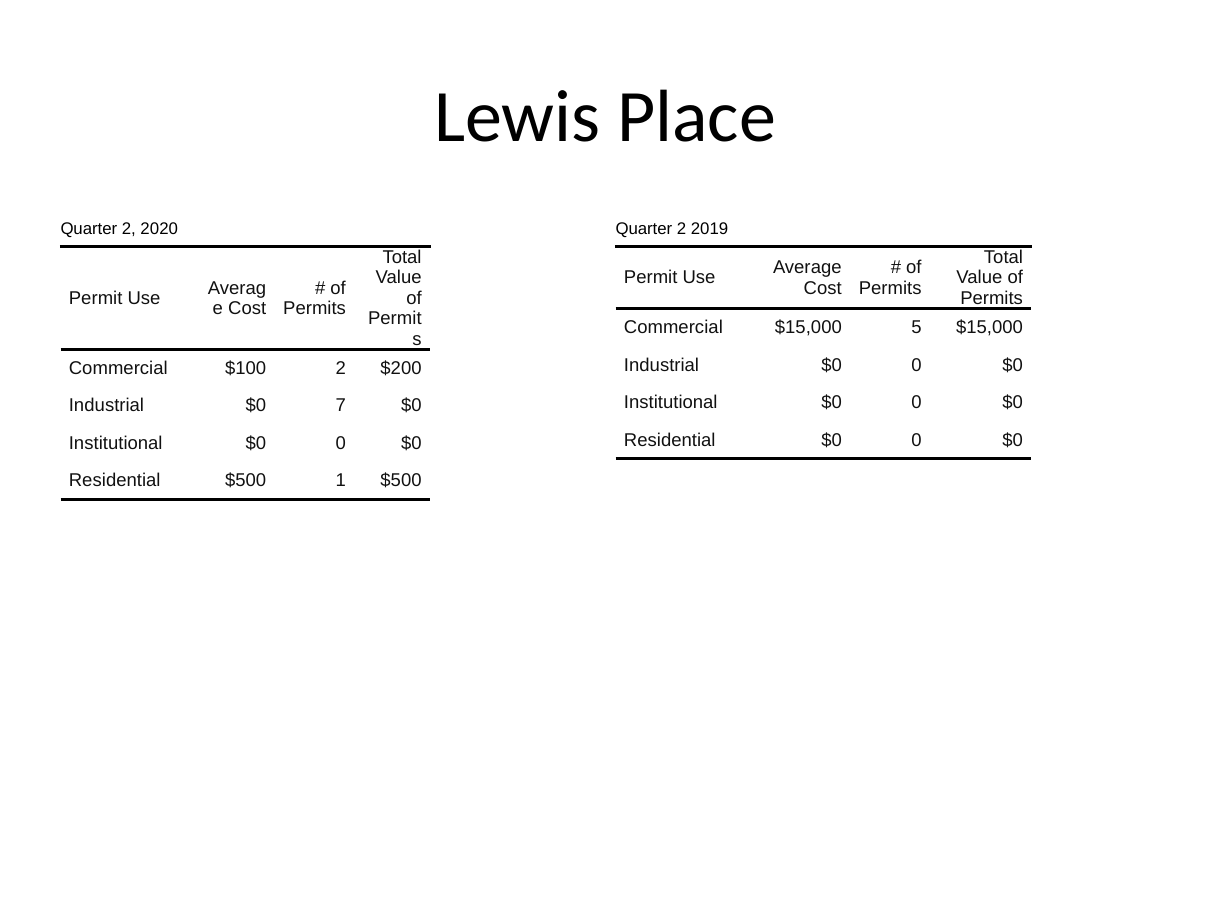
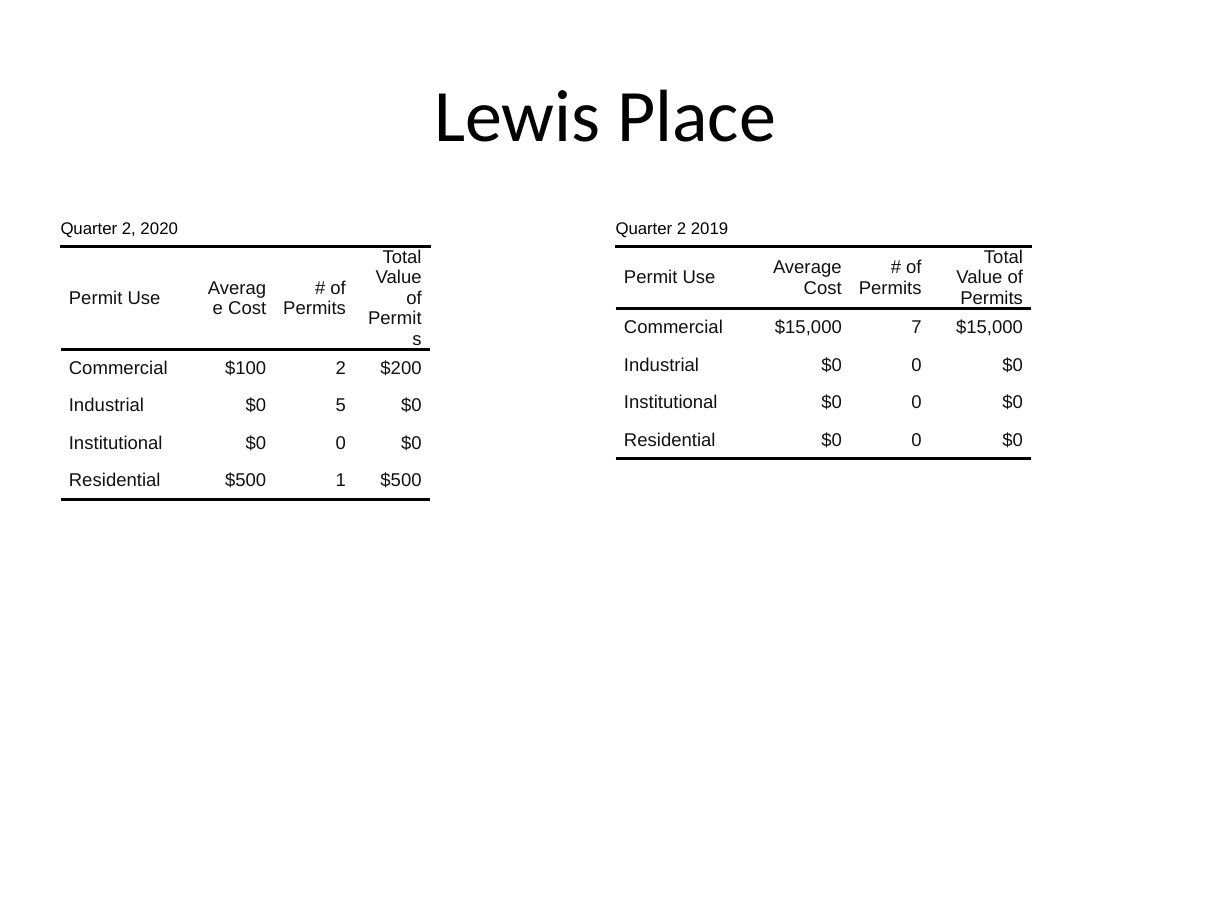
5: 5 -> 7
7: 7 -> 5
